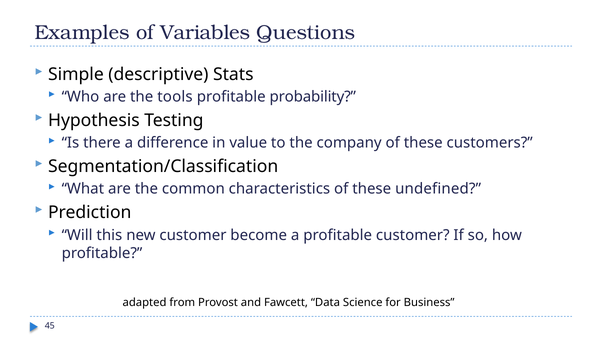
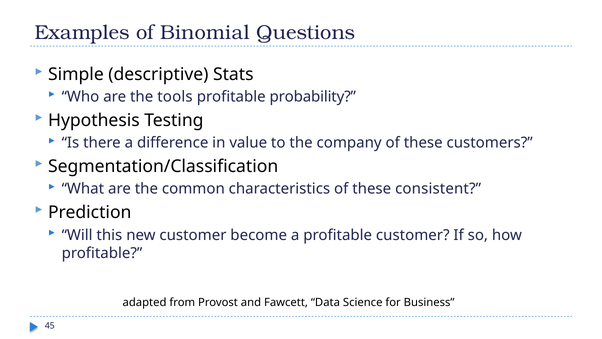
Variables: Variables -> Binomial
undefined: undefined -> consistent
